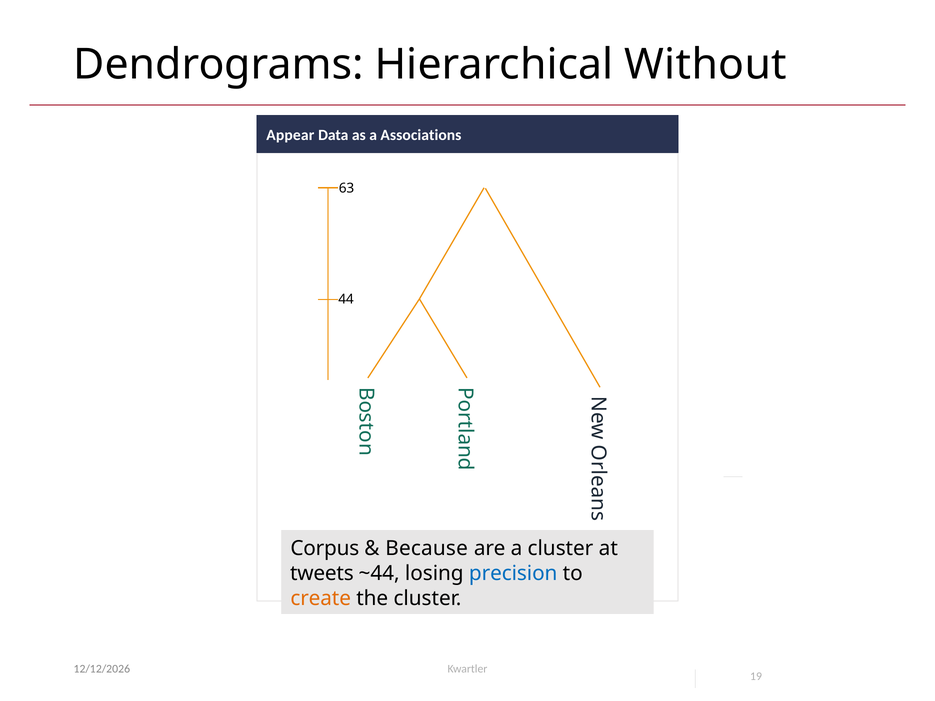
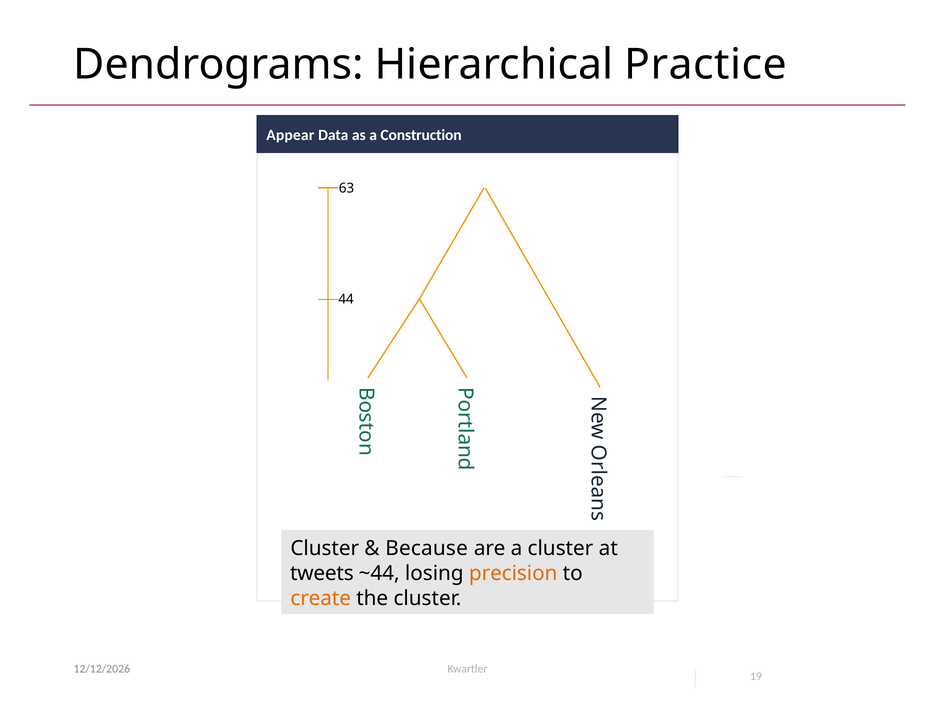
Without: Without -> Practice
Associations: Associations -> Construction
Corpus at (325, 549): Corpus -> Cluster
precision colour: blue -> orange
